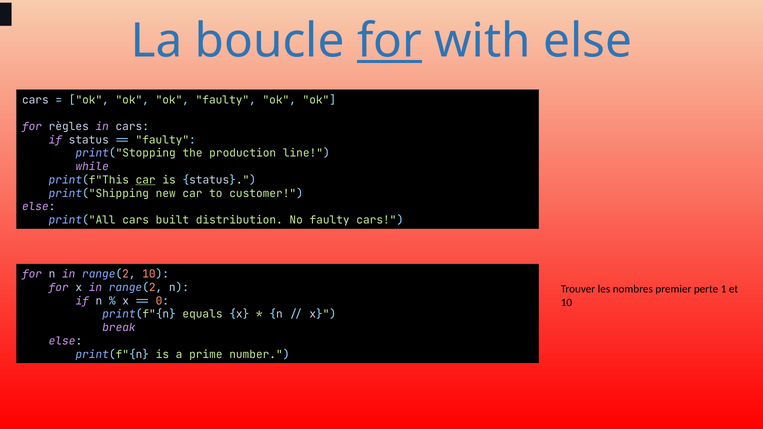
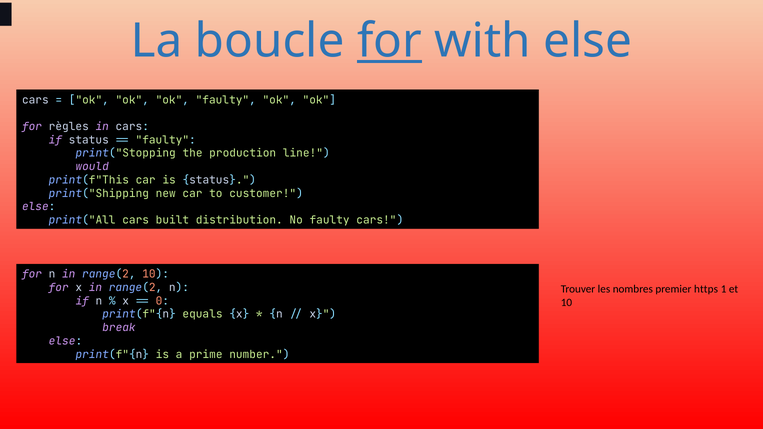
while: while -> would
car at (146, 180) underline: present -> none
perte: perte -> https
